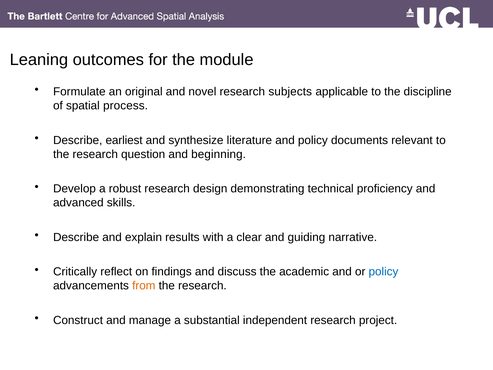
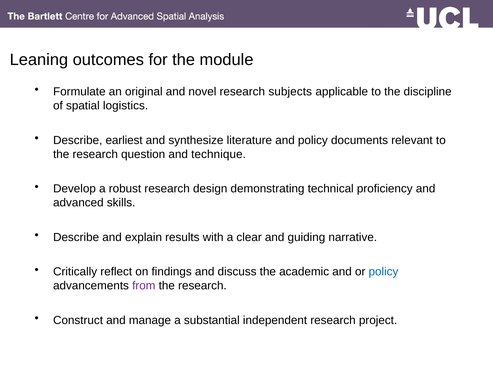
process: process -> logistics
beginning: beginning -> technique
from colour: orange -> purple
